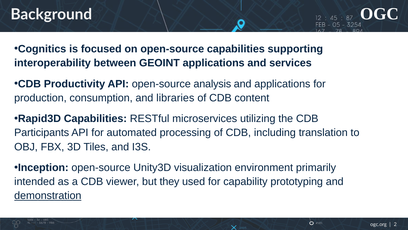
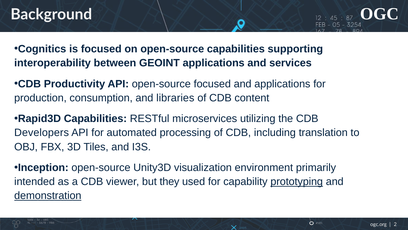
open-source analysis: analysis -> focused
Participants: Participants -> Developers
prototyping underline: none -> present
